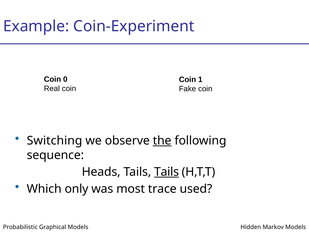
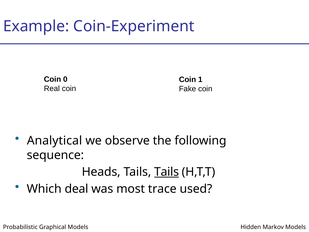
Switching: Switching -> Analytical
the underline: present -> none
only: only -> deal
